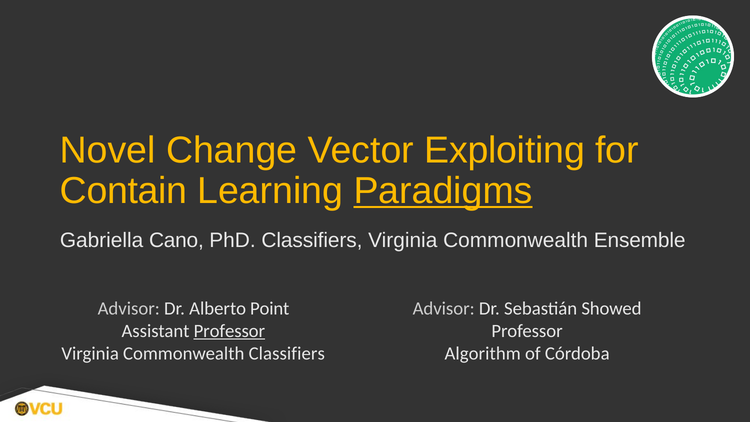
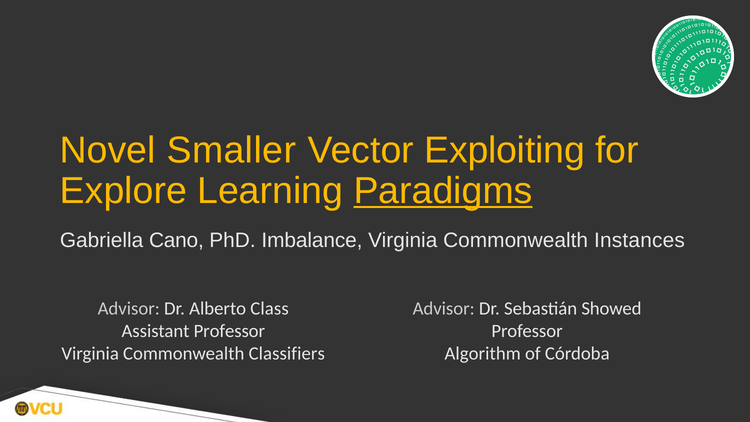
Change: Change -> Smaller
Contain: Contain -> Explore
PhD Classifiers: Classifiers -> Imbalance
Ensemble: Ensemble -> Instances
Point: Point -> Class
Professor at (229, 331) underline: present -> none
